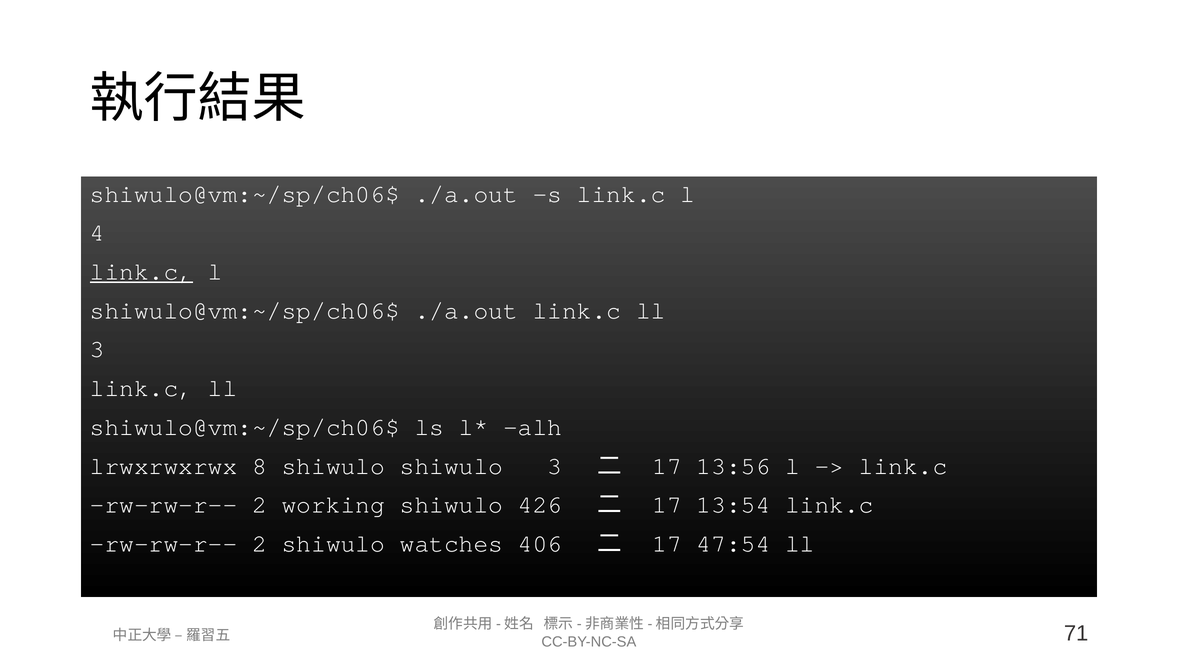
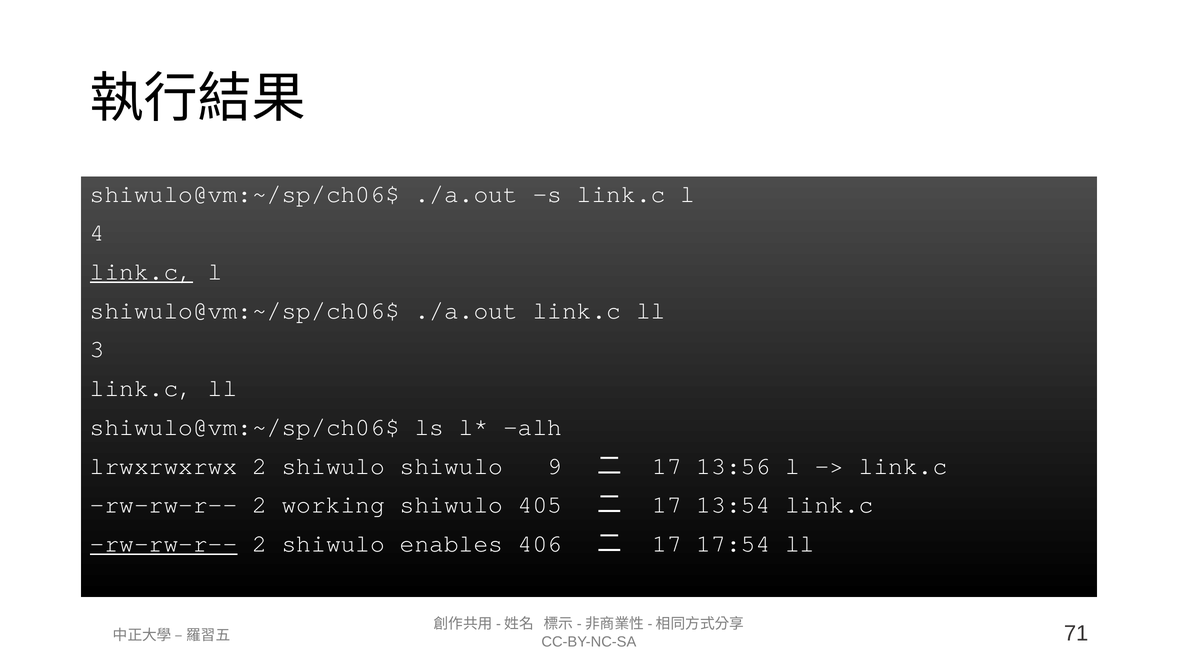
lrwxrwxrwx 8: 8 -> 2
shiwulo 3: 3 -> 9
426: 426 -> 405
rw-rw-r-- at (164, 543) underline: none -> present
watches: watches -> enables
47:54: 47:54 -> 17:54
